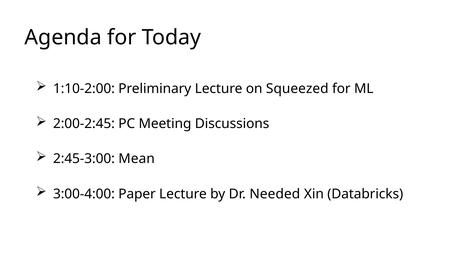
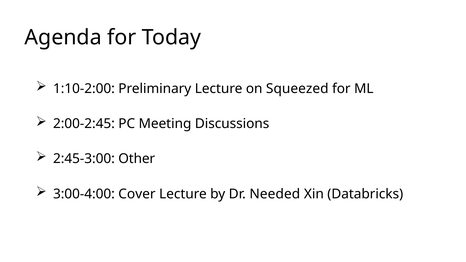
Mean: Mean -> Other
Paper: Paper -> Cover
